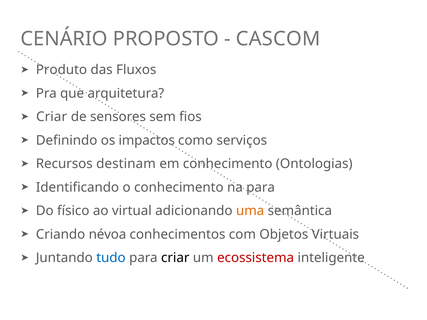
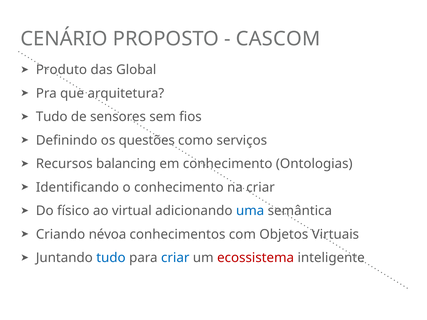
Fluxos: Fluxos -> Global
Criar at (52, 117): Criar -> Tudo
impactos: impactos -> questões
destinam: destinam -> balancing
na para: para -> criar
uma colour: orange -> blue
criar at (175, 258) colour: black -> blue
